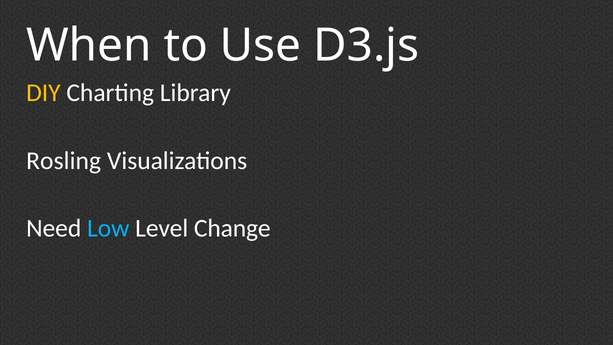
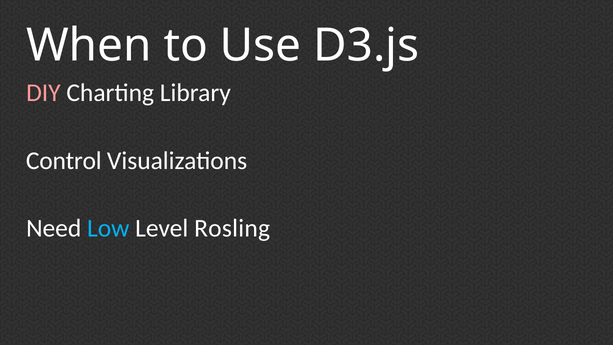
DIY colour: yellow -> pink
Rosling: Rosling -> Control
Change: Change -> Rosling
